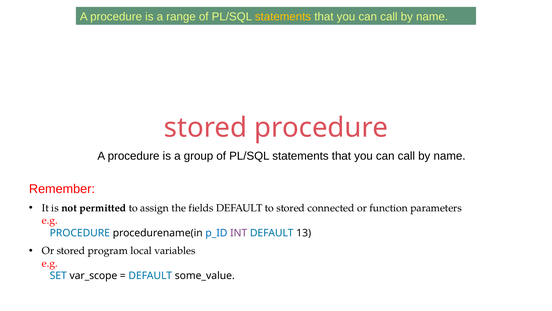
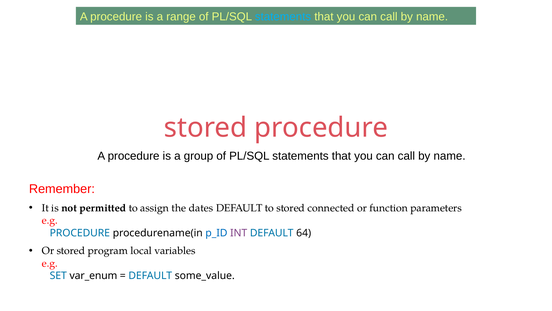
statements at (283, 17) colour: yellow -> light blue
fields: fields -> dates
13: 13 -> 64
var_scope: var_scope -> var_enum
